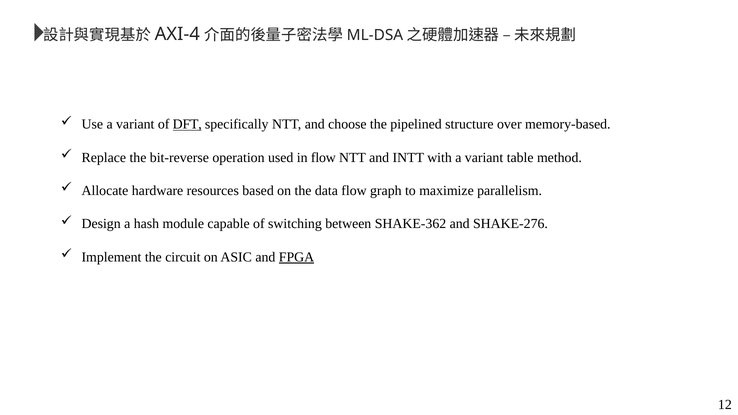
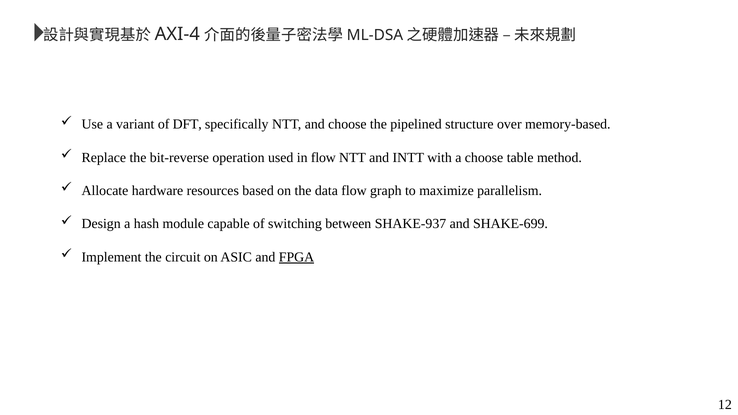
DFT underline: present -> none
with a variant: variant -> choose
SHAKE-362: SHAKE-362 -> SHAKE-937
SHAKE-276: SHAKE-276 -> SHAKE-699
